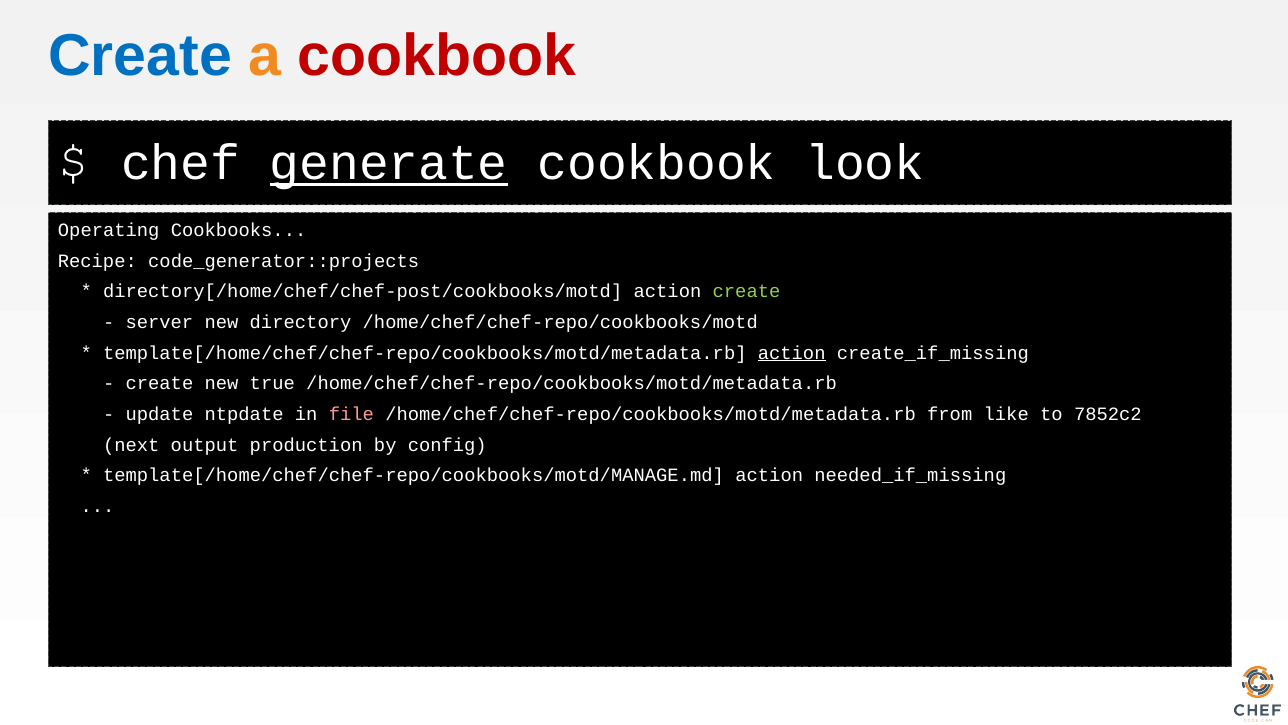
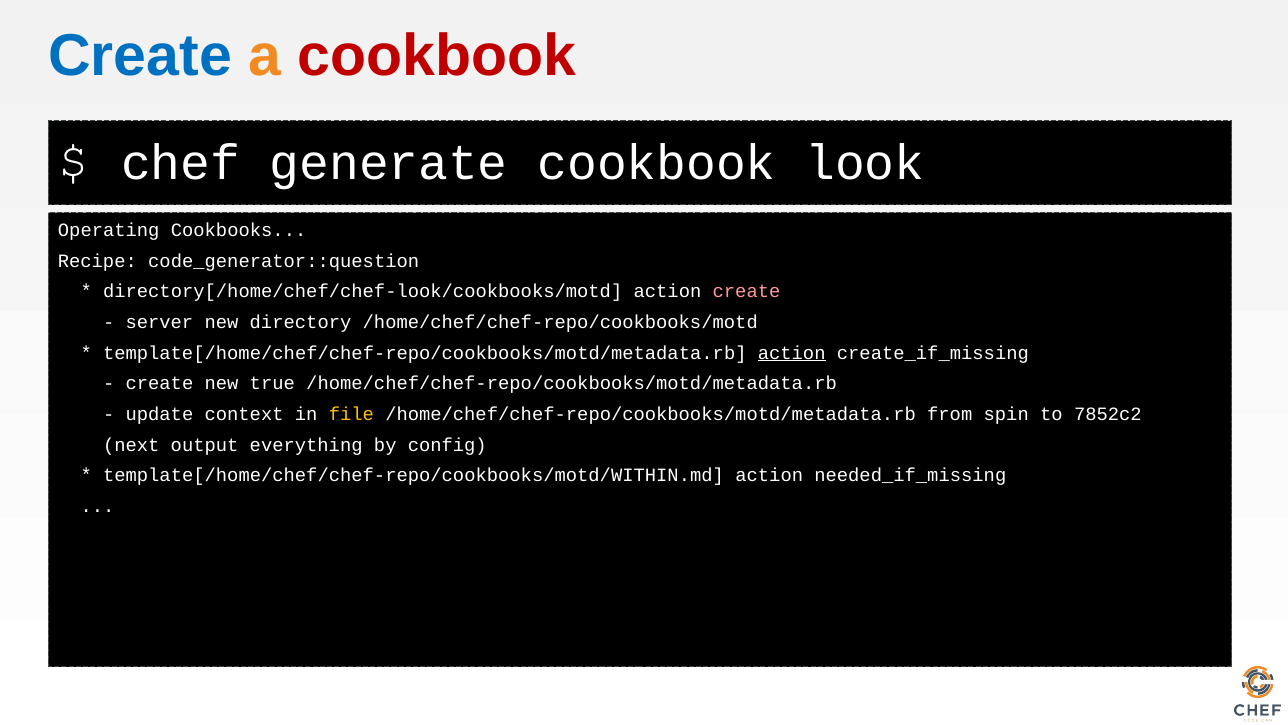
generate underline: present -> none
code_generator::projects: code_generator::projects -> code_generator::question
directory[/home/chef/chef-post/cookbooks/motd: directory[/home/chef/chef-post/cookbooks/motd -> directory[/home/chef/chef-look/cookbooks/motd
create at (746, 291) colour: light green -> pink
ntpdate: ntpdate -> context
file colour: pink -> yellow
like: like -> spin
production: production -> everything
template[/home/chef/chef-repo/cookbooks/motd/MANAGE.md: template[/home/chef/chef-repo/cookbooks/motd/MANAGE.md -> template[/home/chef/chef-repo/cookbooks/motd/WITHIN.md
